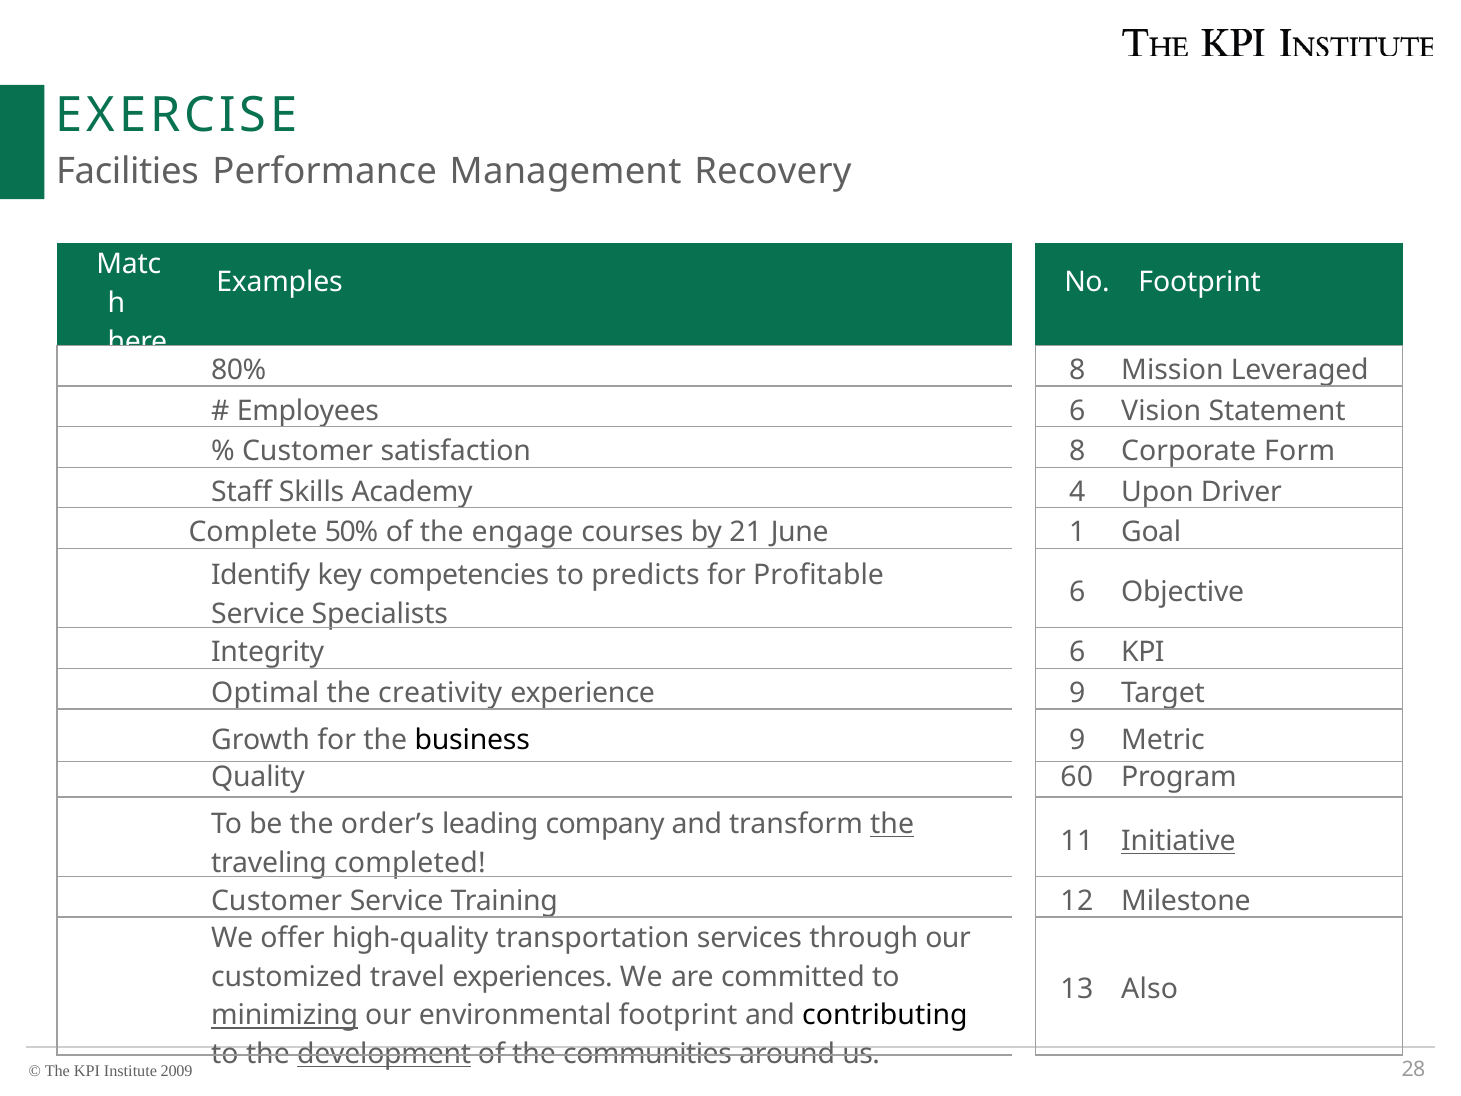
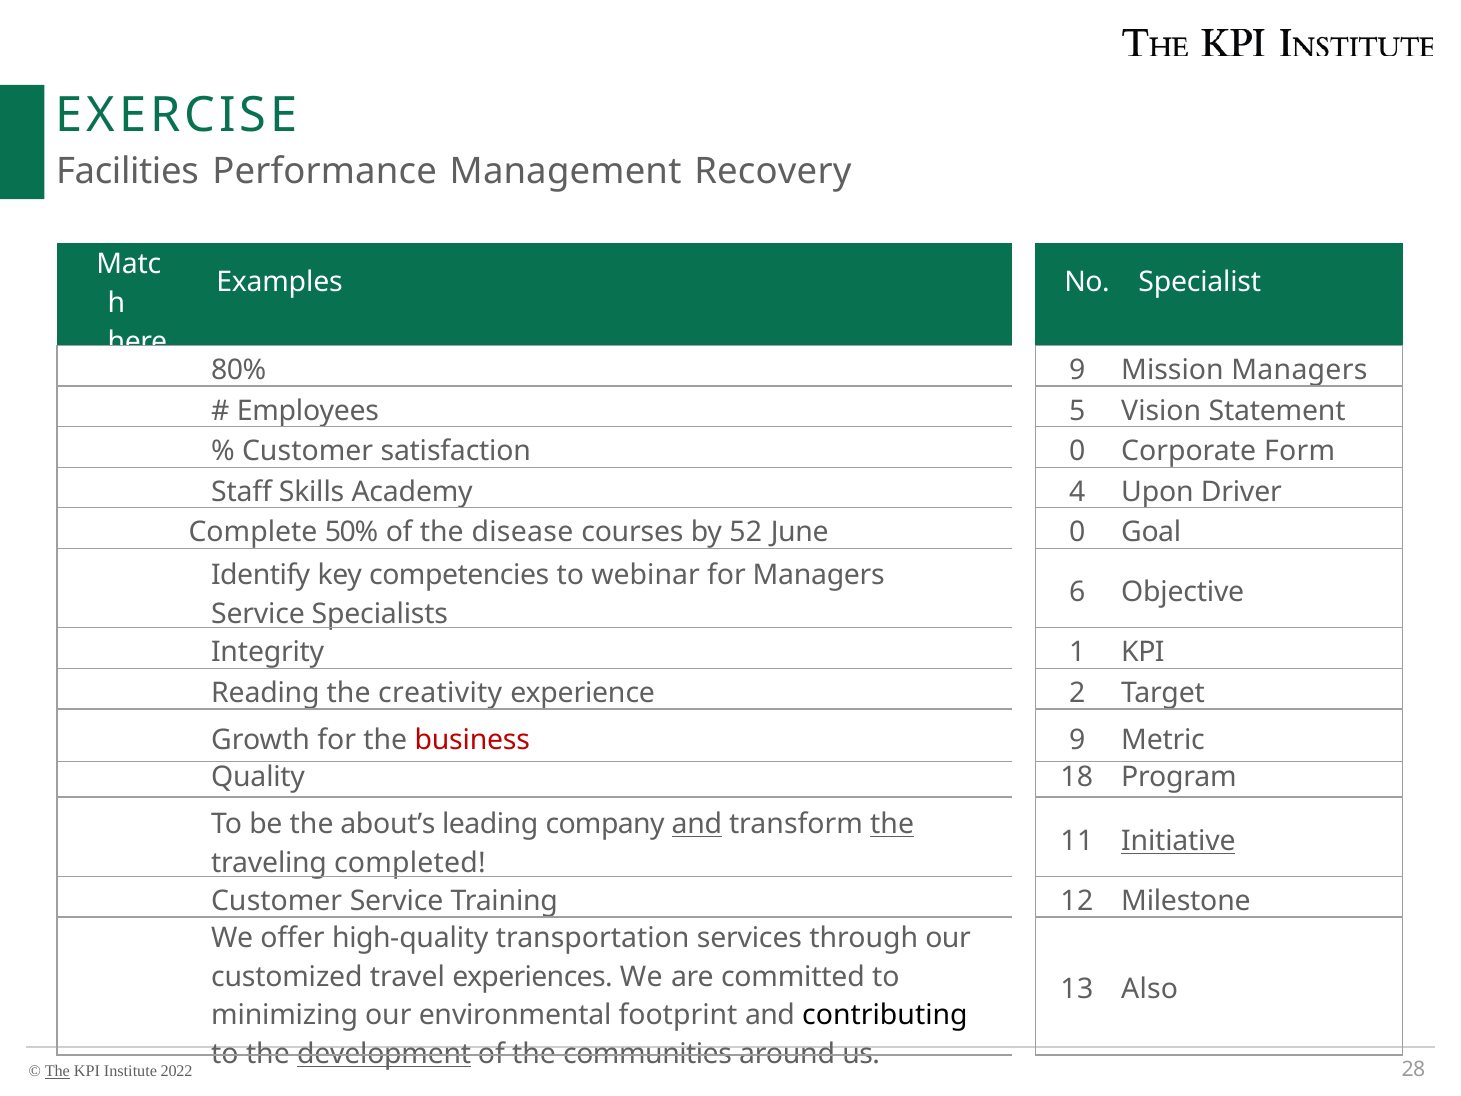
No Footprint: Footprint -> Specialist
80% 8: 8 -> 9
Mission Leveraged: Leveraged -> Managers
Employees 6: 6 -> 5
satisfaction 8: 8 -> 0
engage: engage -> disease
21: 21 -> 52
June 1: 1 -> 0
predicts: predicts -> webinar
for Profitable: Profitable -> Managers
Integrity 6: 6 -> 1
Optimal: Optimal -> Reading
experience 9: 9 -> 2
business colour: black -> red
60: 60 -> 18
order’s: order’s -> about’s
and at (697, 824) underline: none -> present
minimizing underline: present -> none
The at (57, 1071) underline: none -> present
2009: 2009 -> 2022
